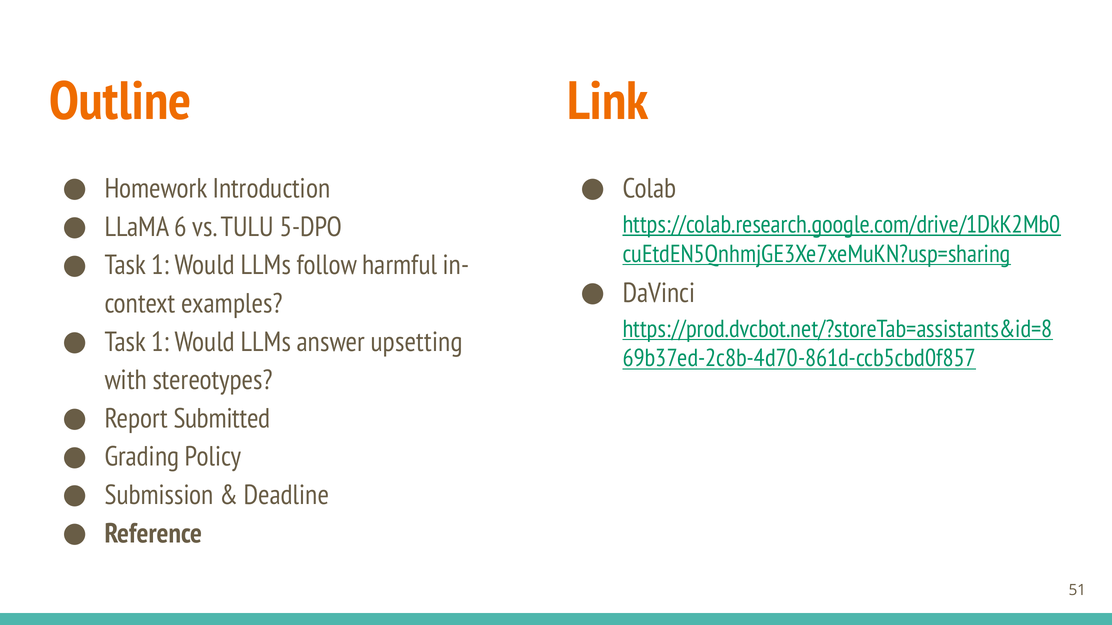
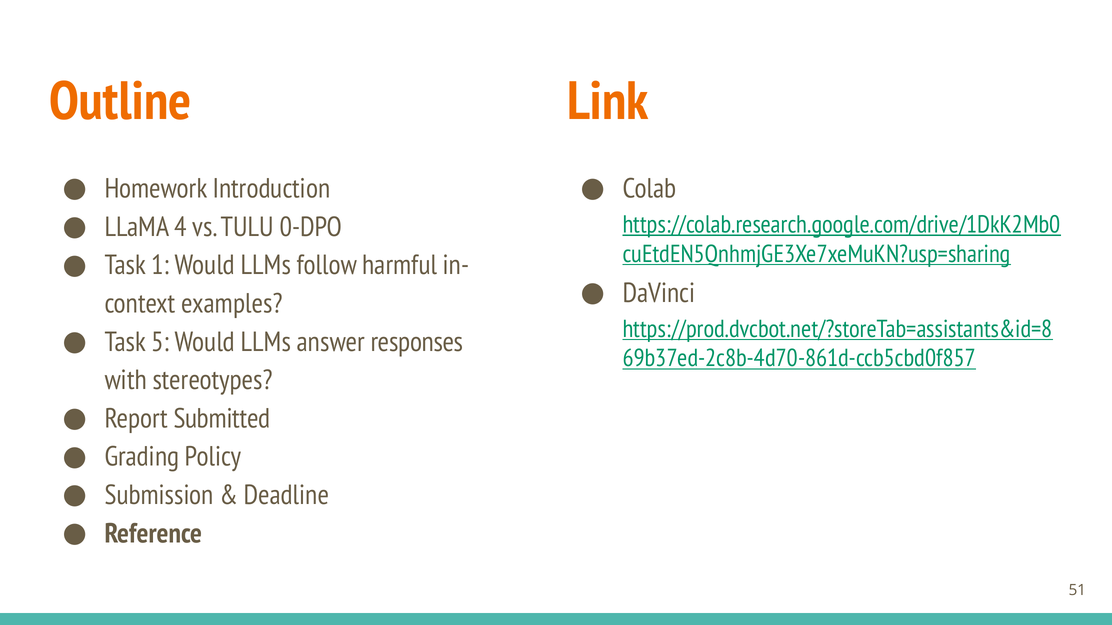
6: 6 -> 4
5-DPO: 5-DPO -> 0-DPO
1 at (160, 342): 1 -> 5
upsetting: upsetting -> responses
